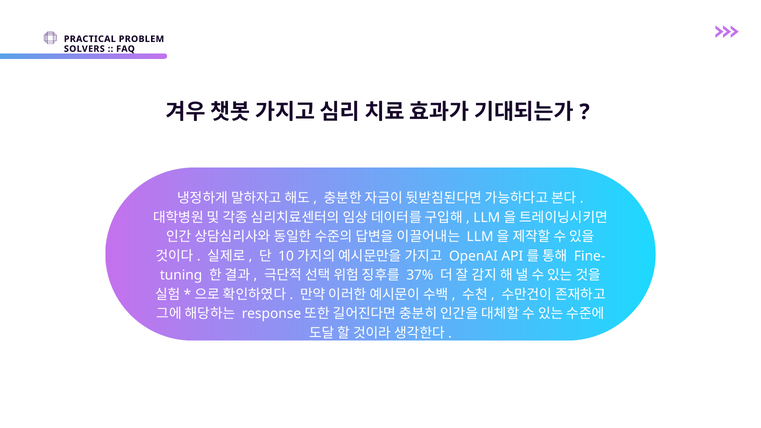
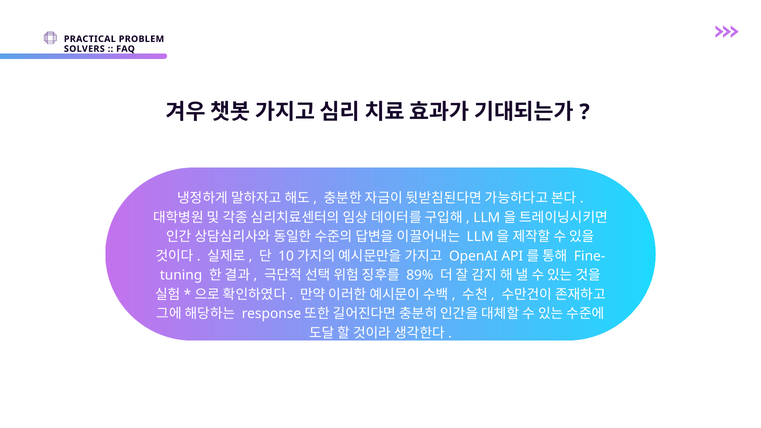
37%: 37% -> 89%
